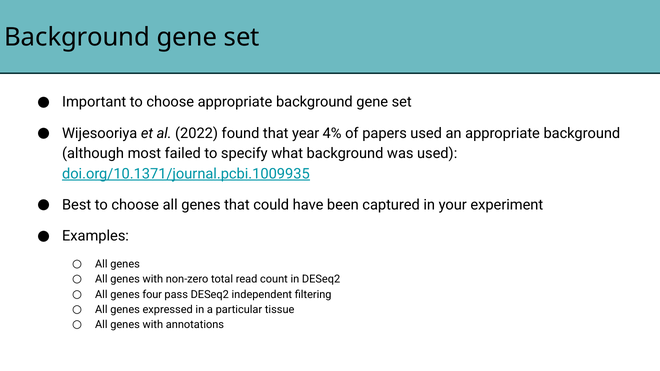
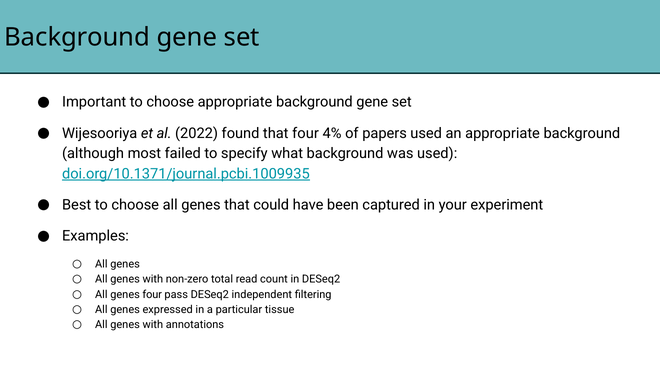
that year: year -> four
